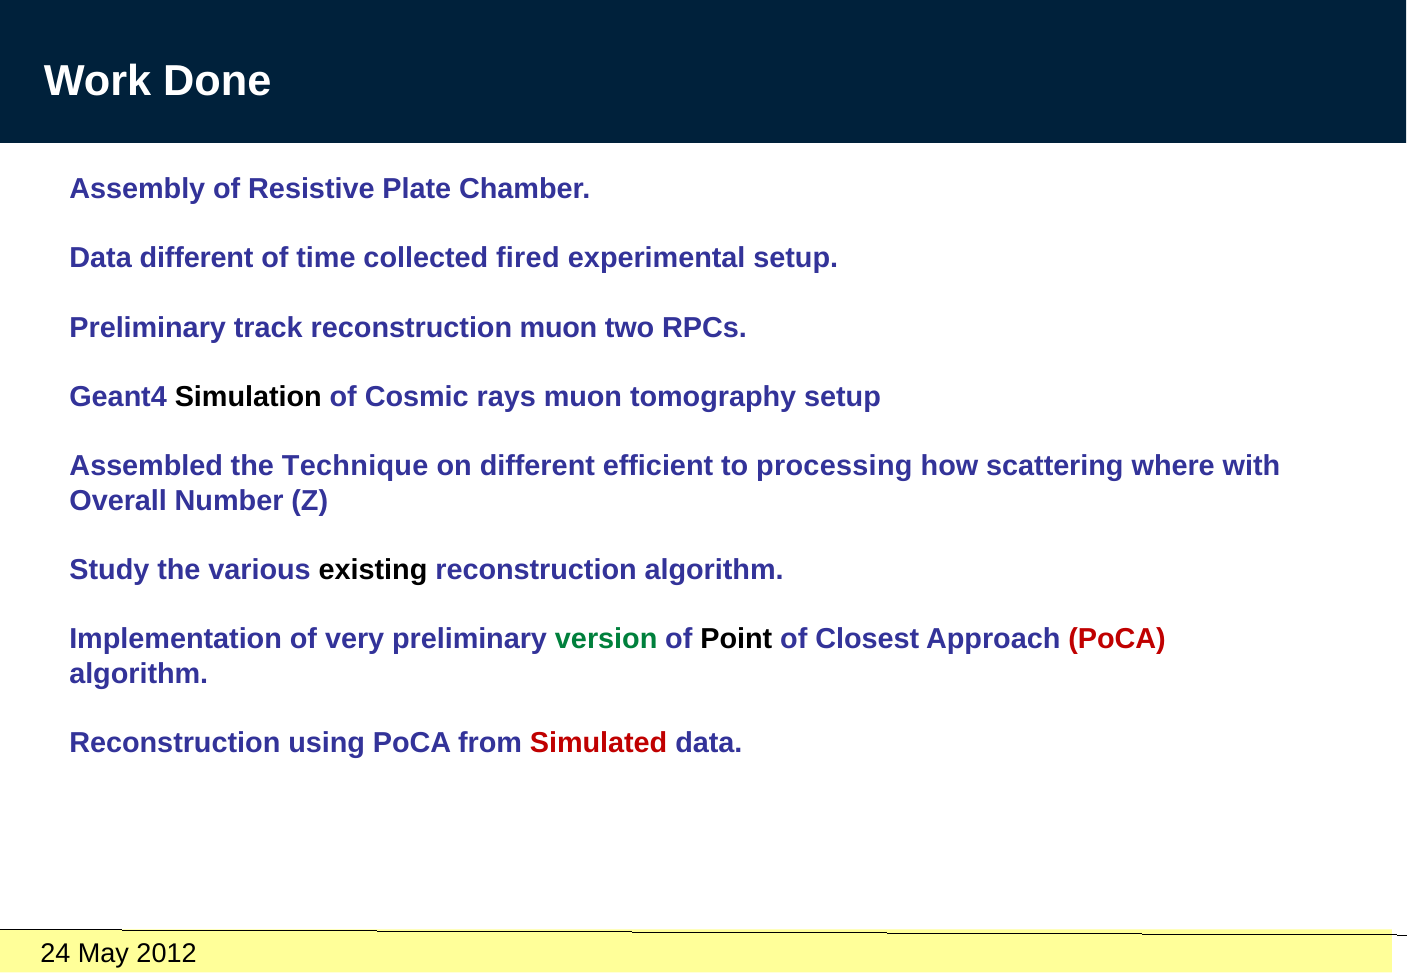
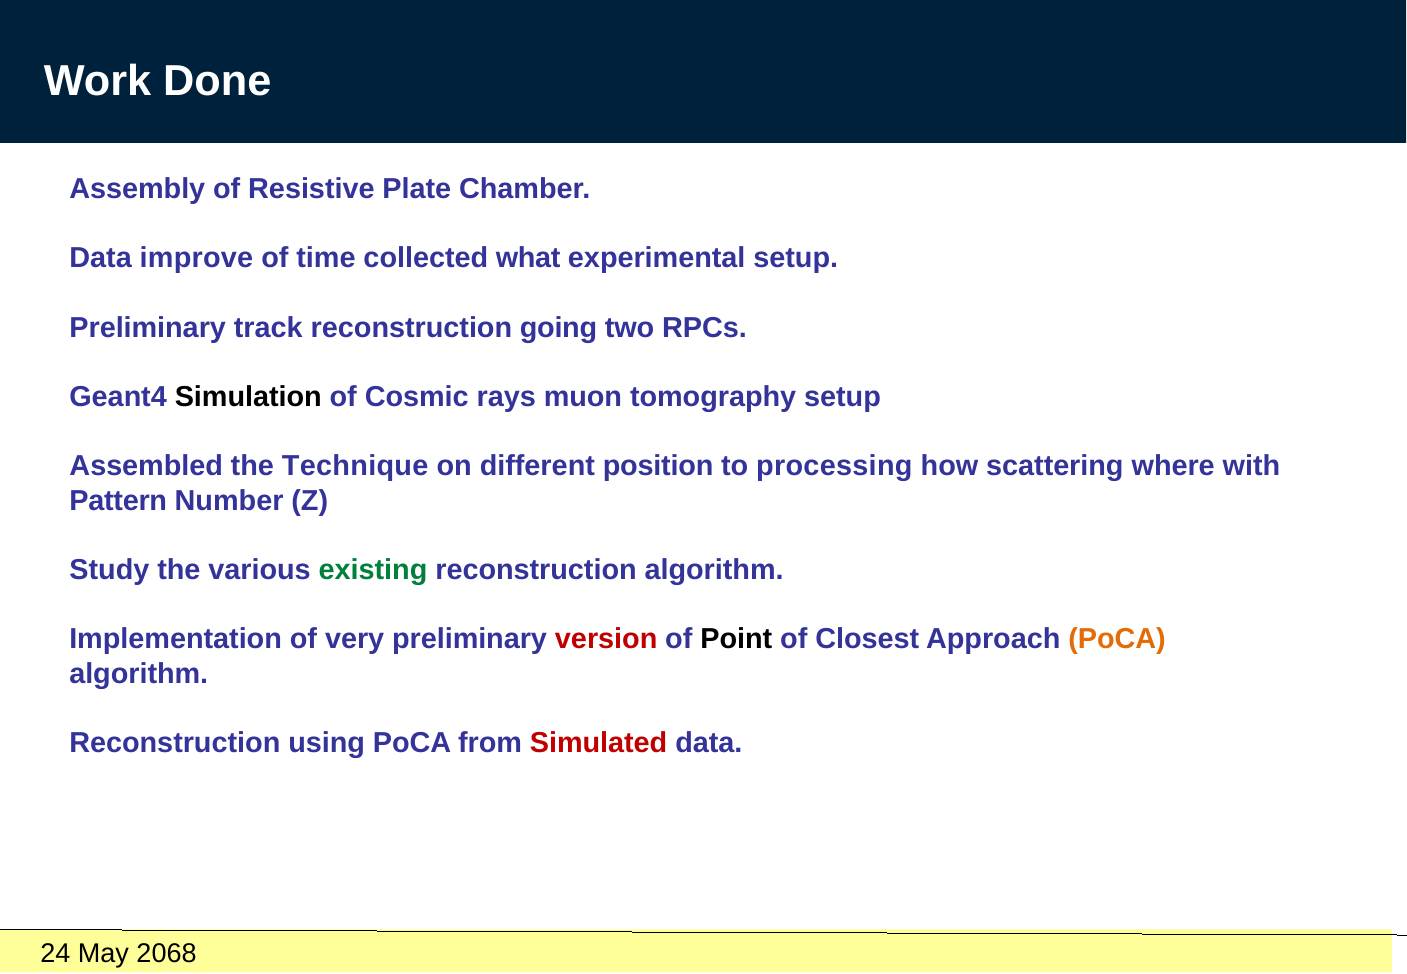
Data different: different -> improve
fired: fired -> what
reconstruction muon: muon -> going
efficient: efficient -> position
Overall: Overall -> Pattern
existing colour: black -> green
version colour: green -> red
PoCA at (1117, 639) colour: red -> orange
2012: 2012 -> 2068
